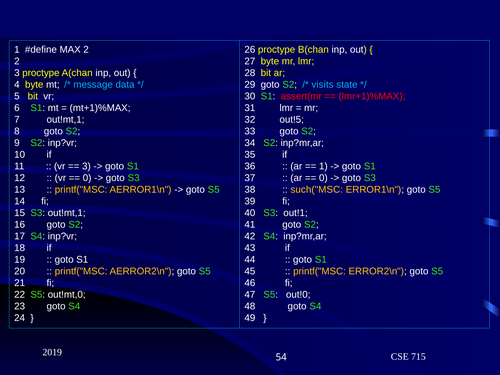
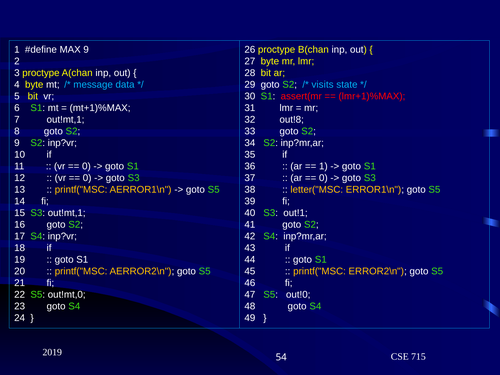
MAX 2: 2 -> 9
out!5: out!5 -> out!8
3 at (86, 166): 3 -> 0
such("MSC: such("MSC -> letter("MSC
